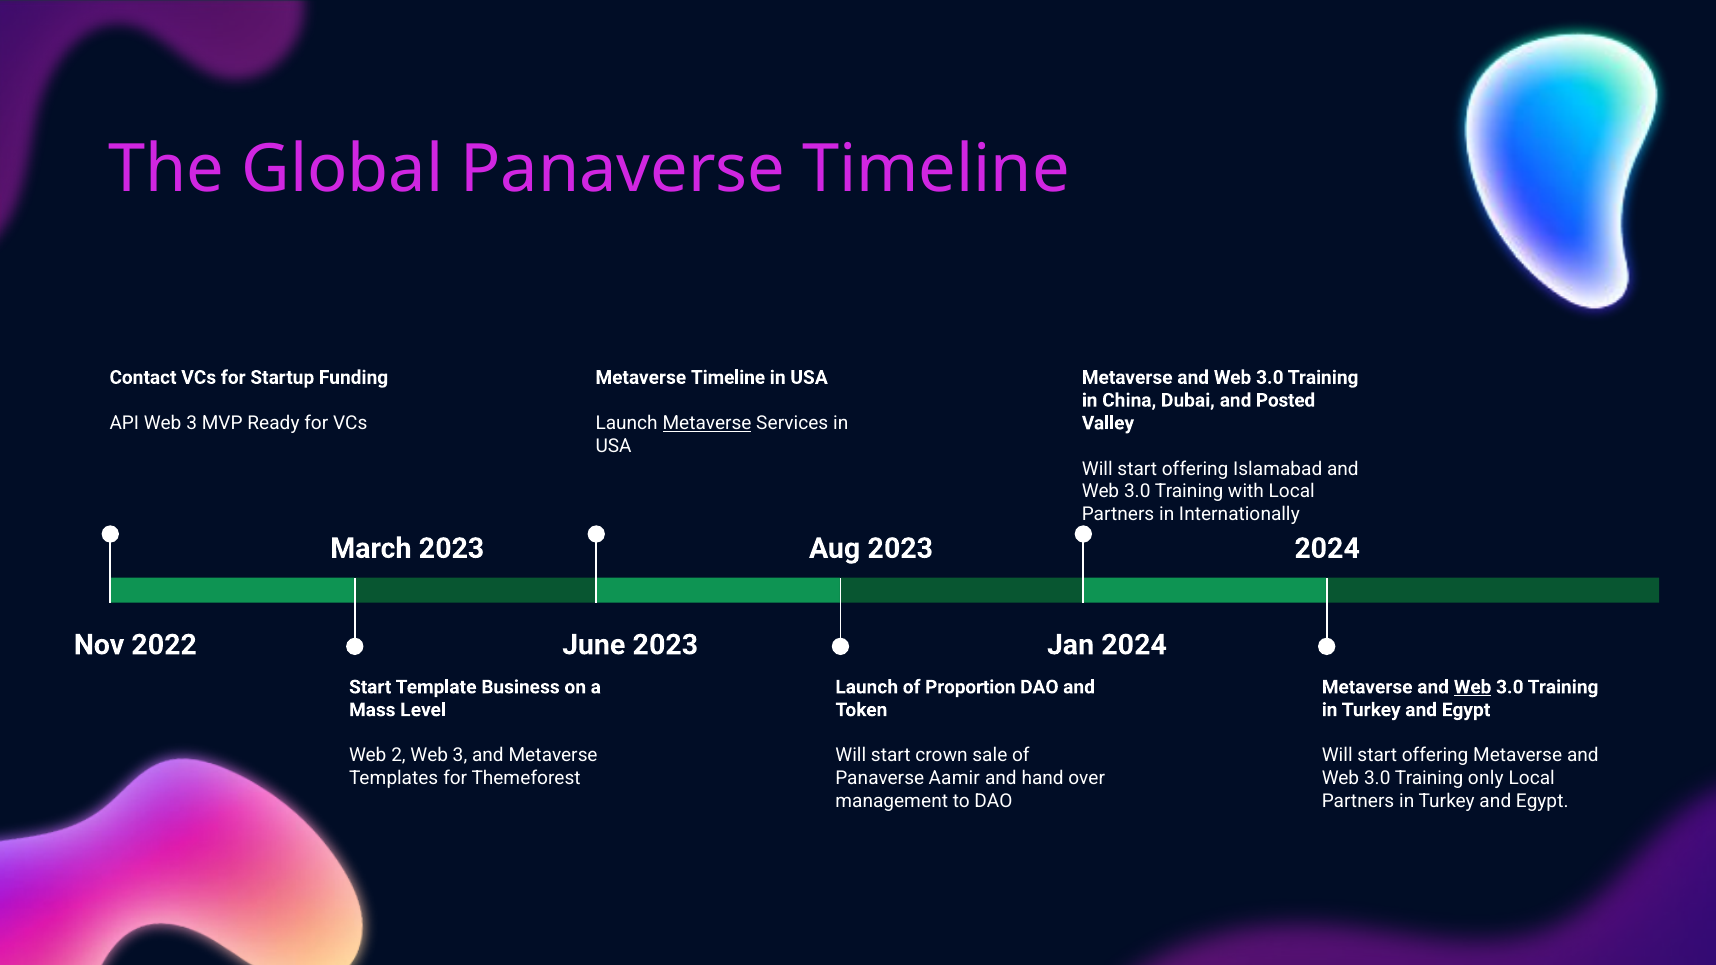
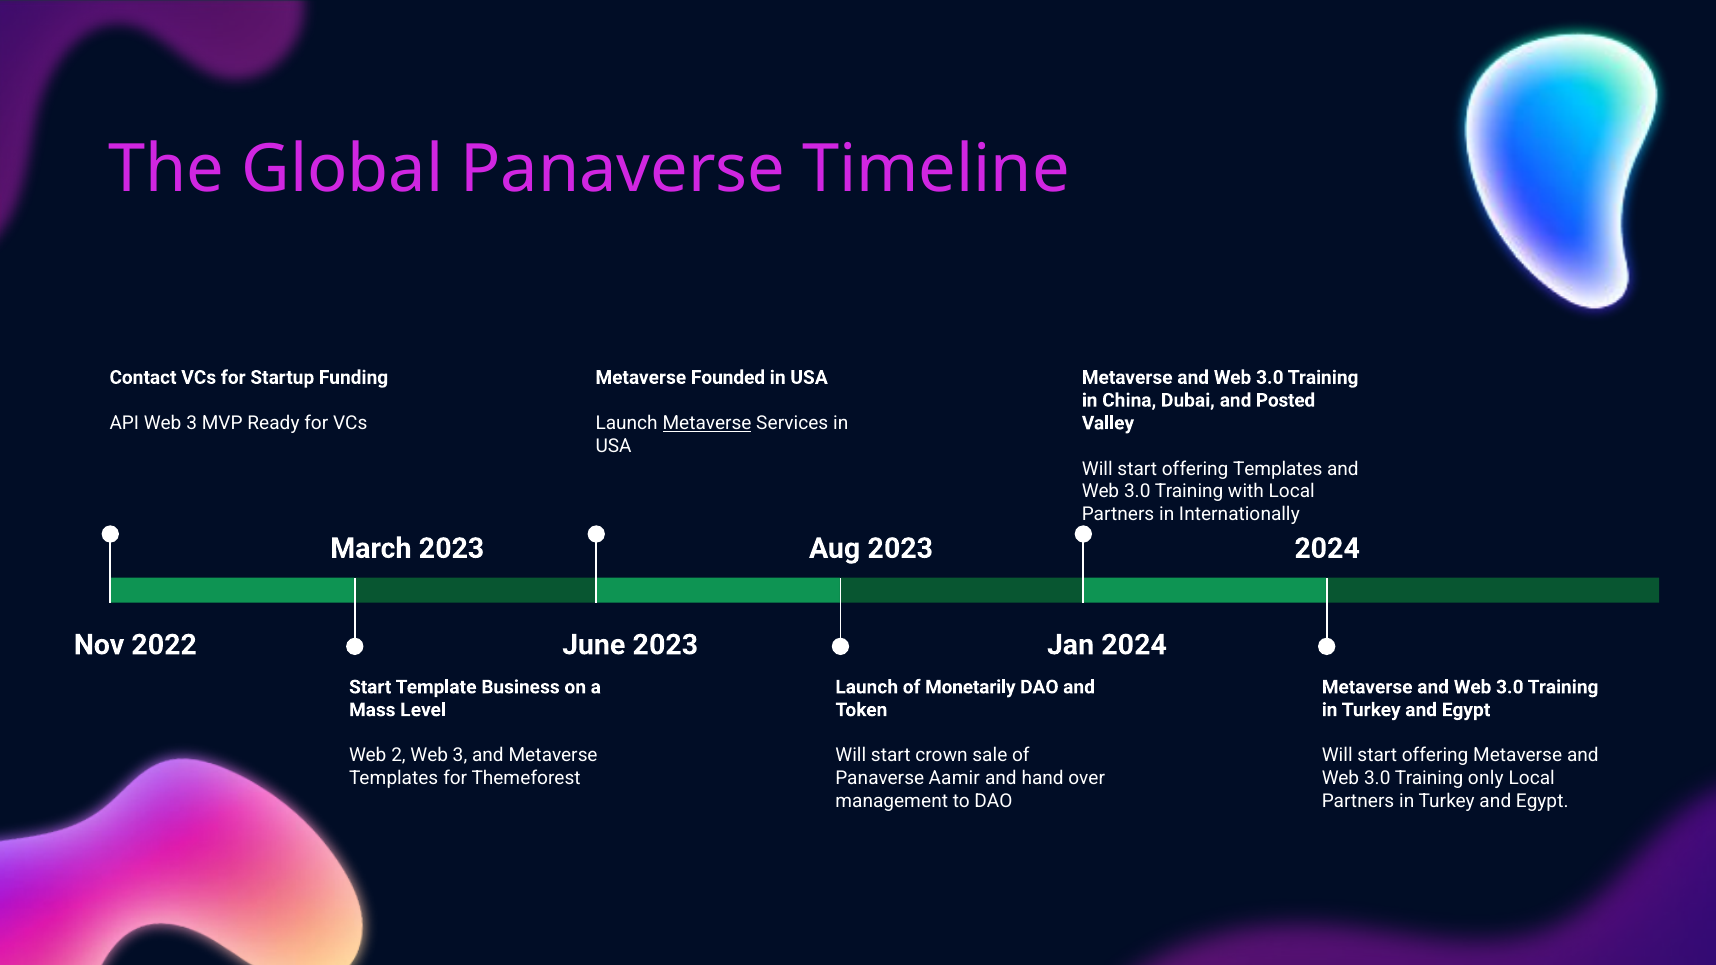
Metaverse Timeline: Timeline -> Founded
offering Islamabad: Islamabad -> Templates
Proportion: Proportion -> Monetarily
Web at (1473, 687) underline: present -> none
